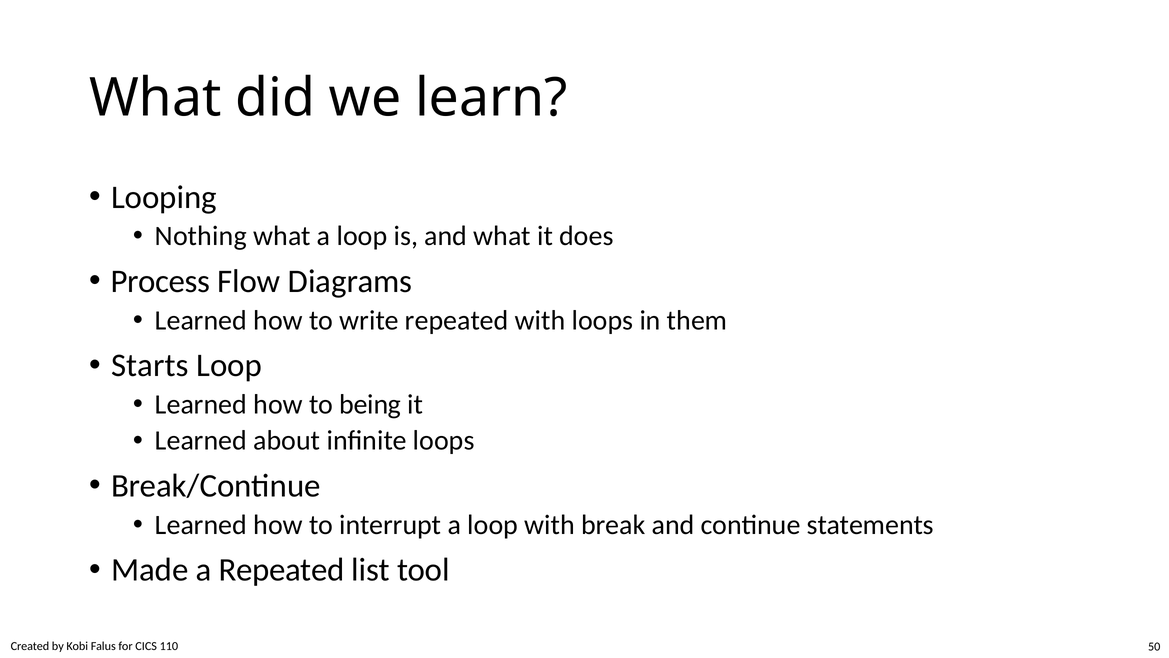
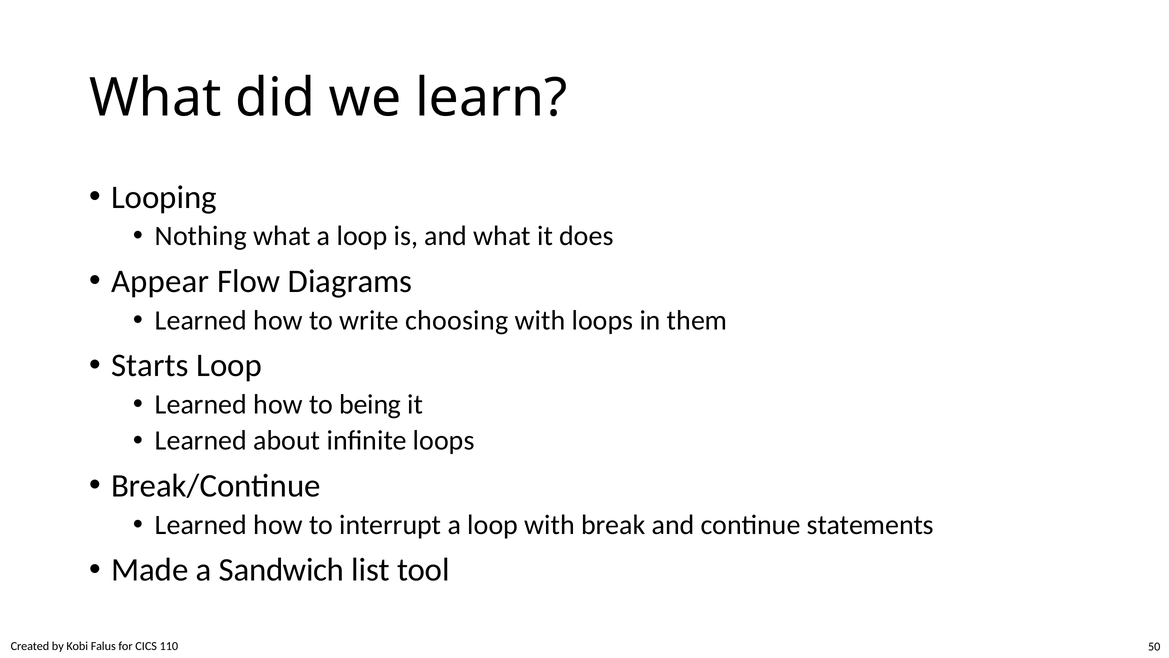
Process: Process -> Appear
write repeated: repeated -> choosing
a Repeated: Repeated -> Sandwich
